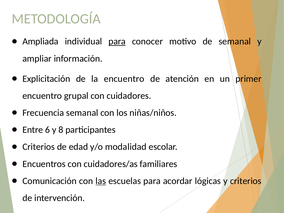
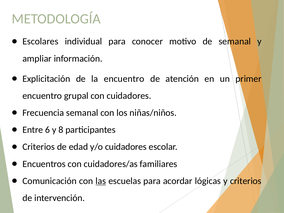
Ampliada: Ampliada -> Escolares
para at (117, 41) underline: present -> none
y/o modalidad: modalidad -> cuidadores
